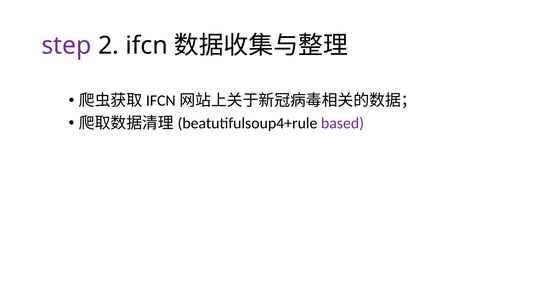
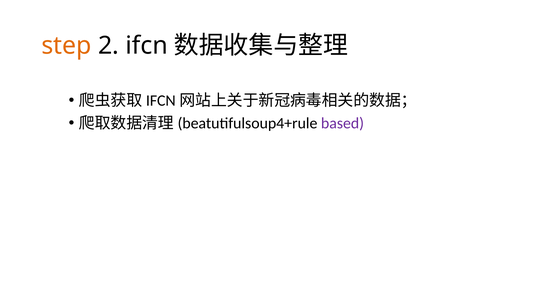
step colour: purple -> orange
